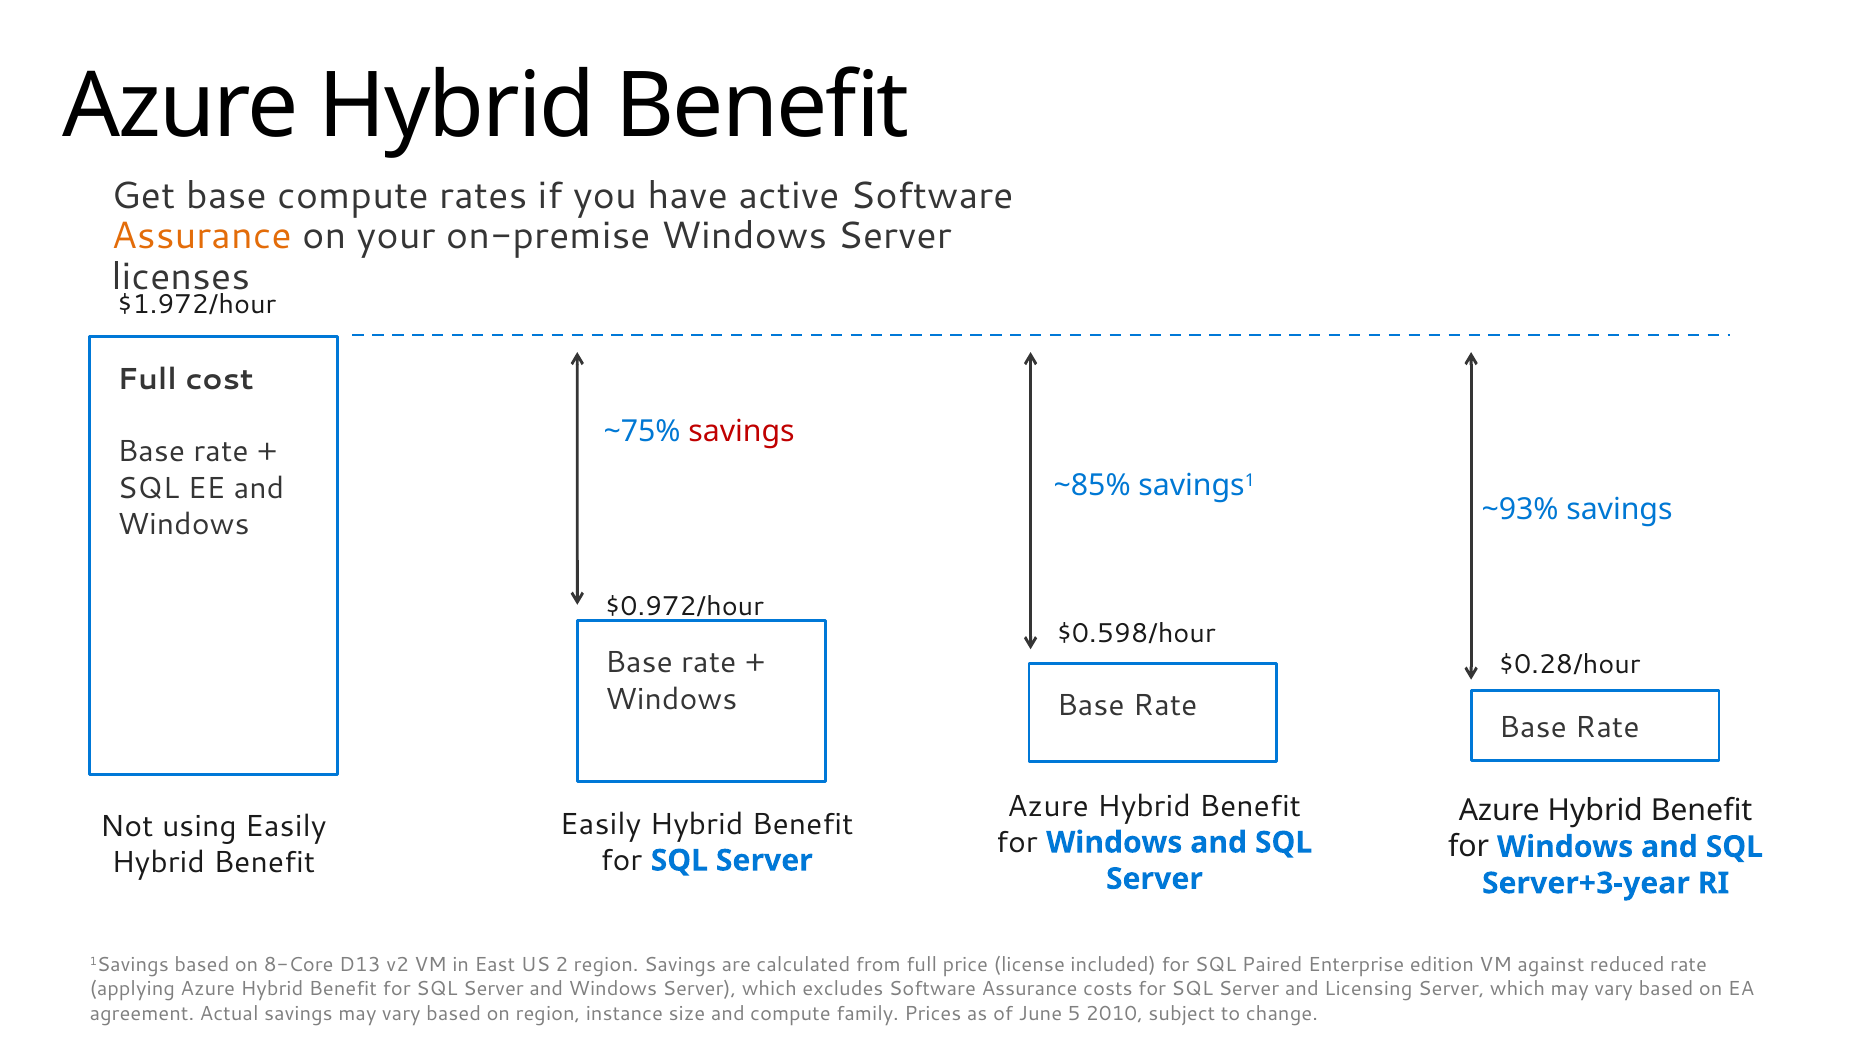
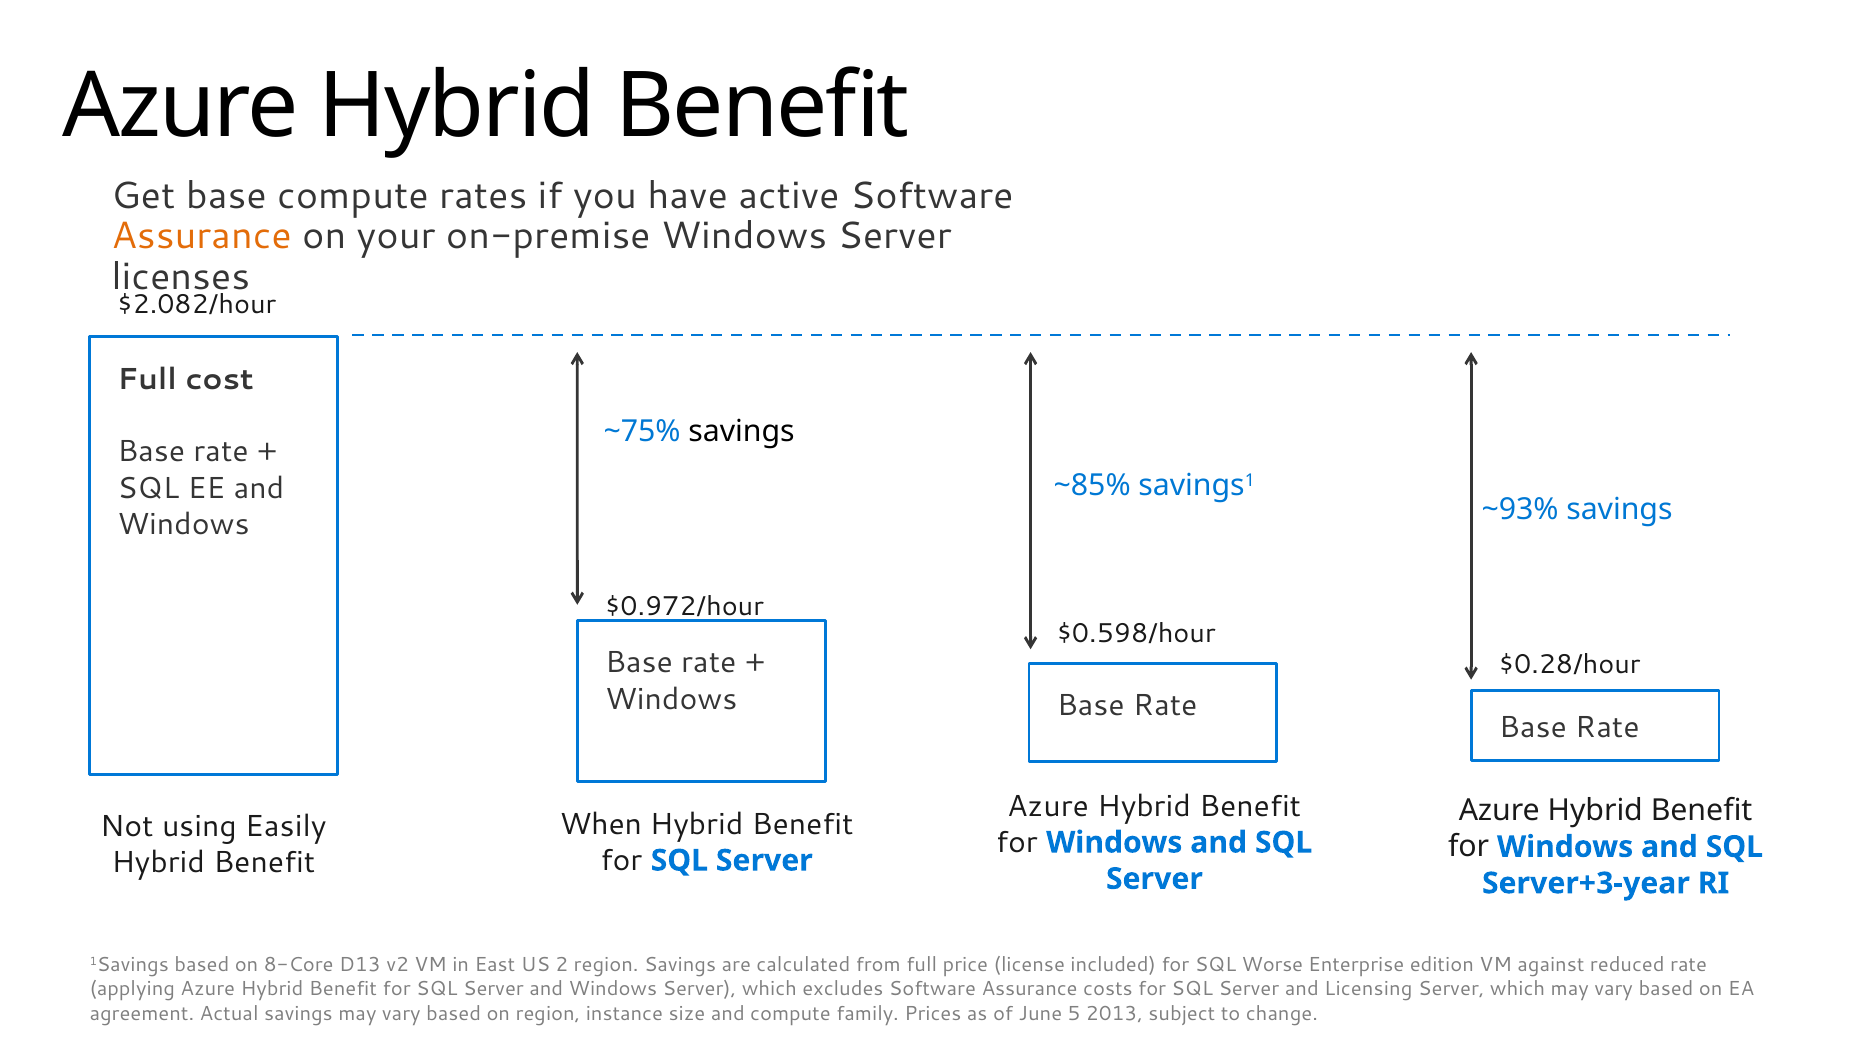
$1.972/hour: $1.972/hour -> $2.082/hour
savings at (742, 431) colour: red -> black
Easily at (601, 824): Easily -> When
Paired: Paired -> Worse
2010: 2010 -> 2013
